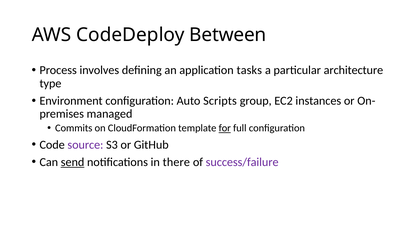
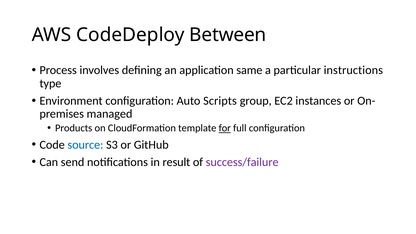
tasks: tasks -> same
architecture: architecture -> instructions
Commits: Commits -> Products
source colour: purple -> blue
send underline: present -> none
there: there -> result
